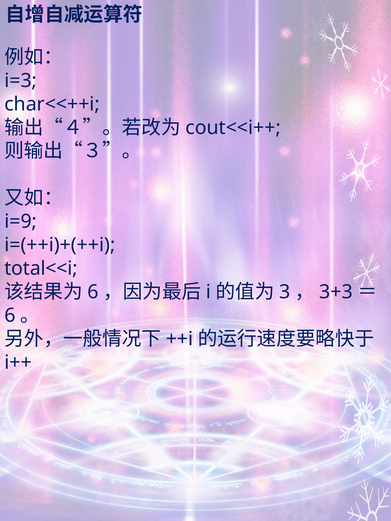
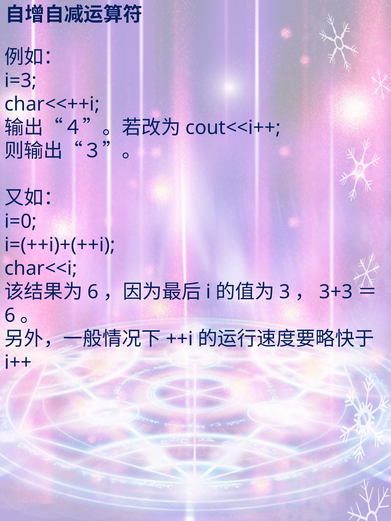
i=9: i=9 -> i=0
total<<i: total<<i -> char<<i
